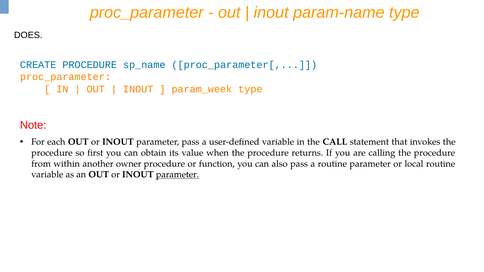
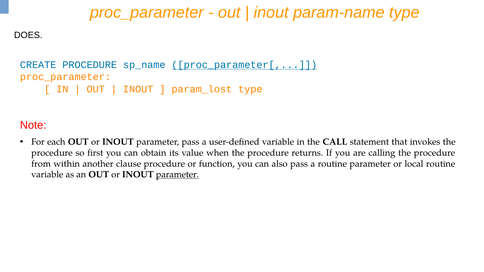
proc_parameter[ underline: none -> present
param_week: param_week -> param_lost
owner: owner -> clause
